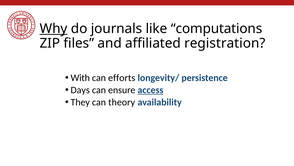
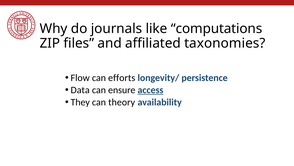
Why underline: present -> none
registration: registration -> taxonomies
With: With -> Flow
Days: Days -> Data
